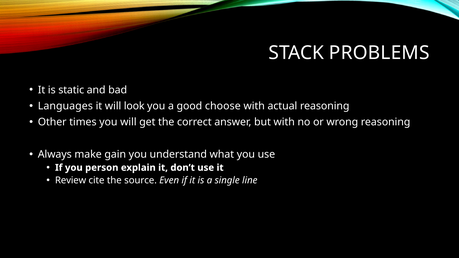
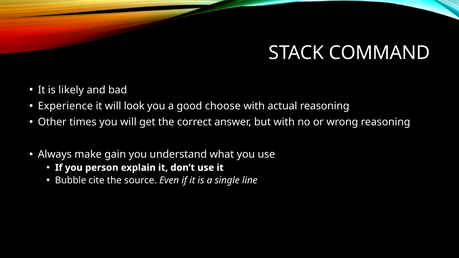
PROBLEMS: PROBLEMS -> COMMAND
static: static -> likely
Languages: Languages -> Experience
Review: Review -> Bubble
